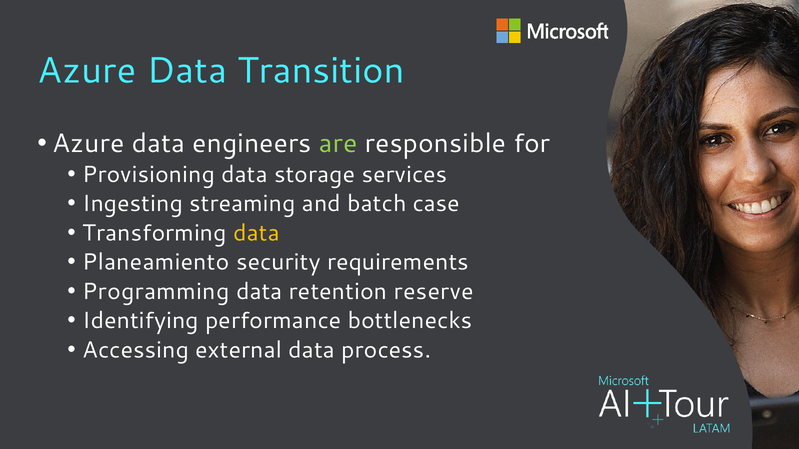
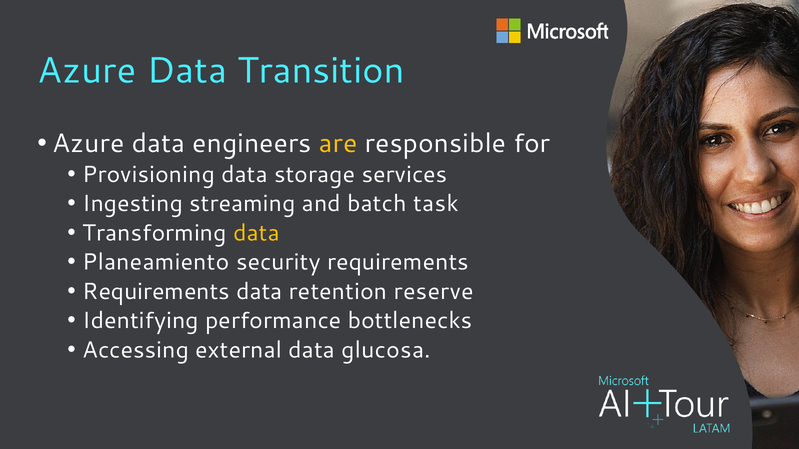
are colour: light green -> yellow
case: case -> task
Programming at (156, 292): Programming -> Requirements
process: process -> glucosa
